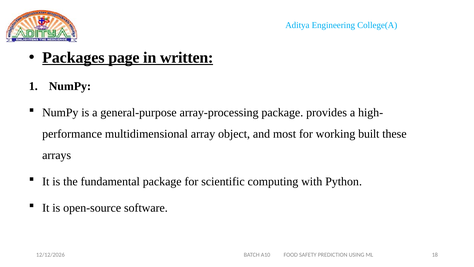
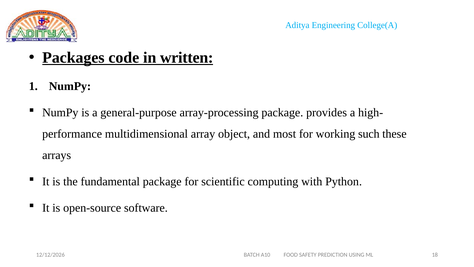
page: page -> code
built: built -> such
